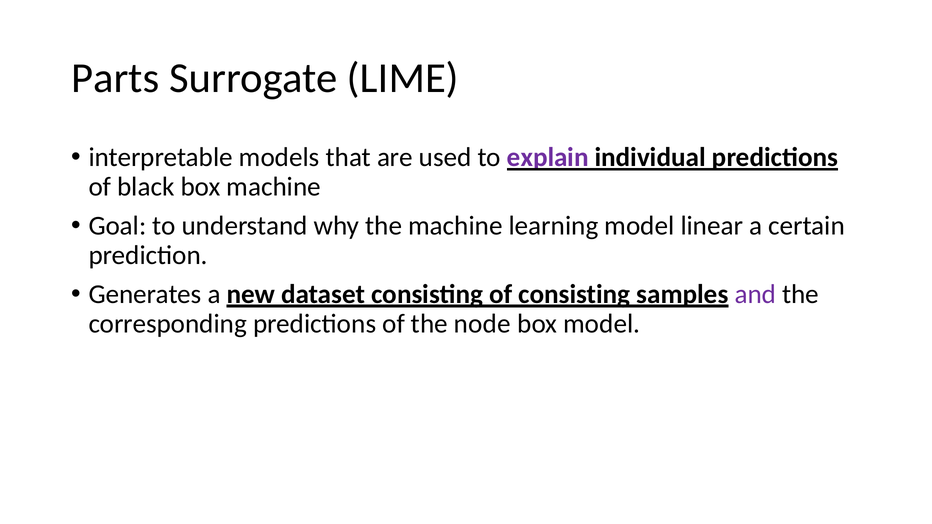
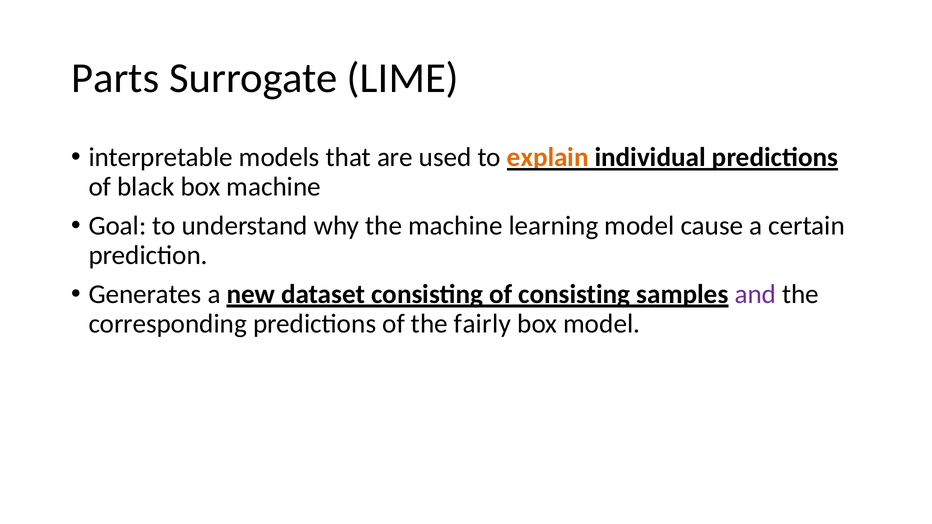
explain colour: purple -> orange
linear: linear -> cause
node: node -> fairly
